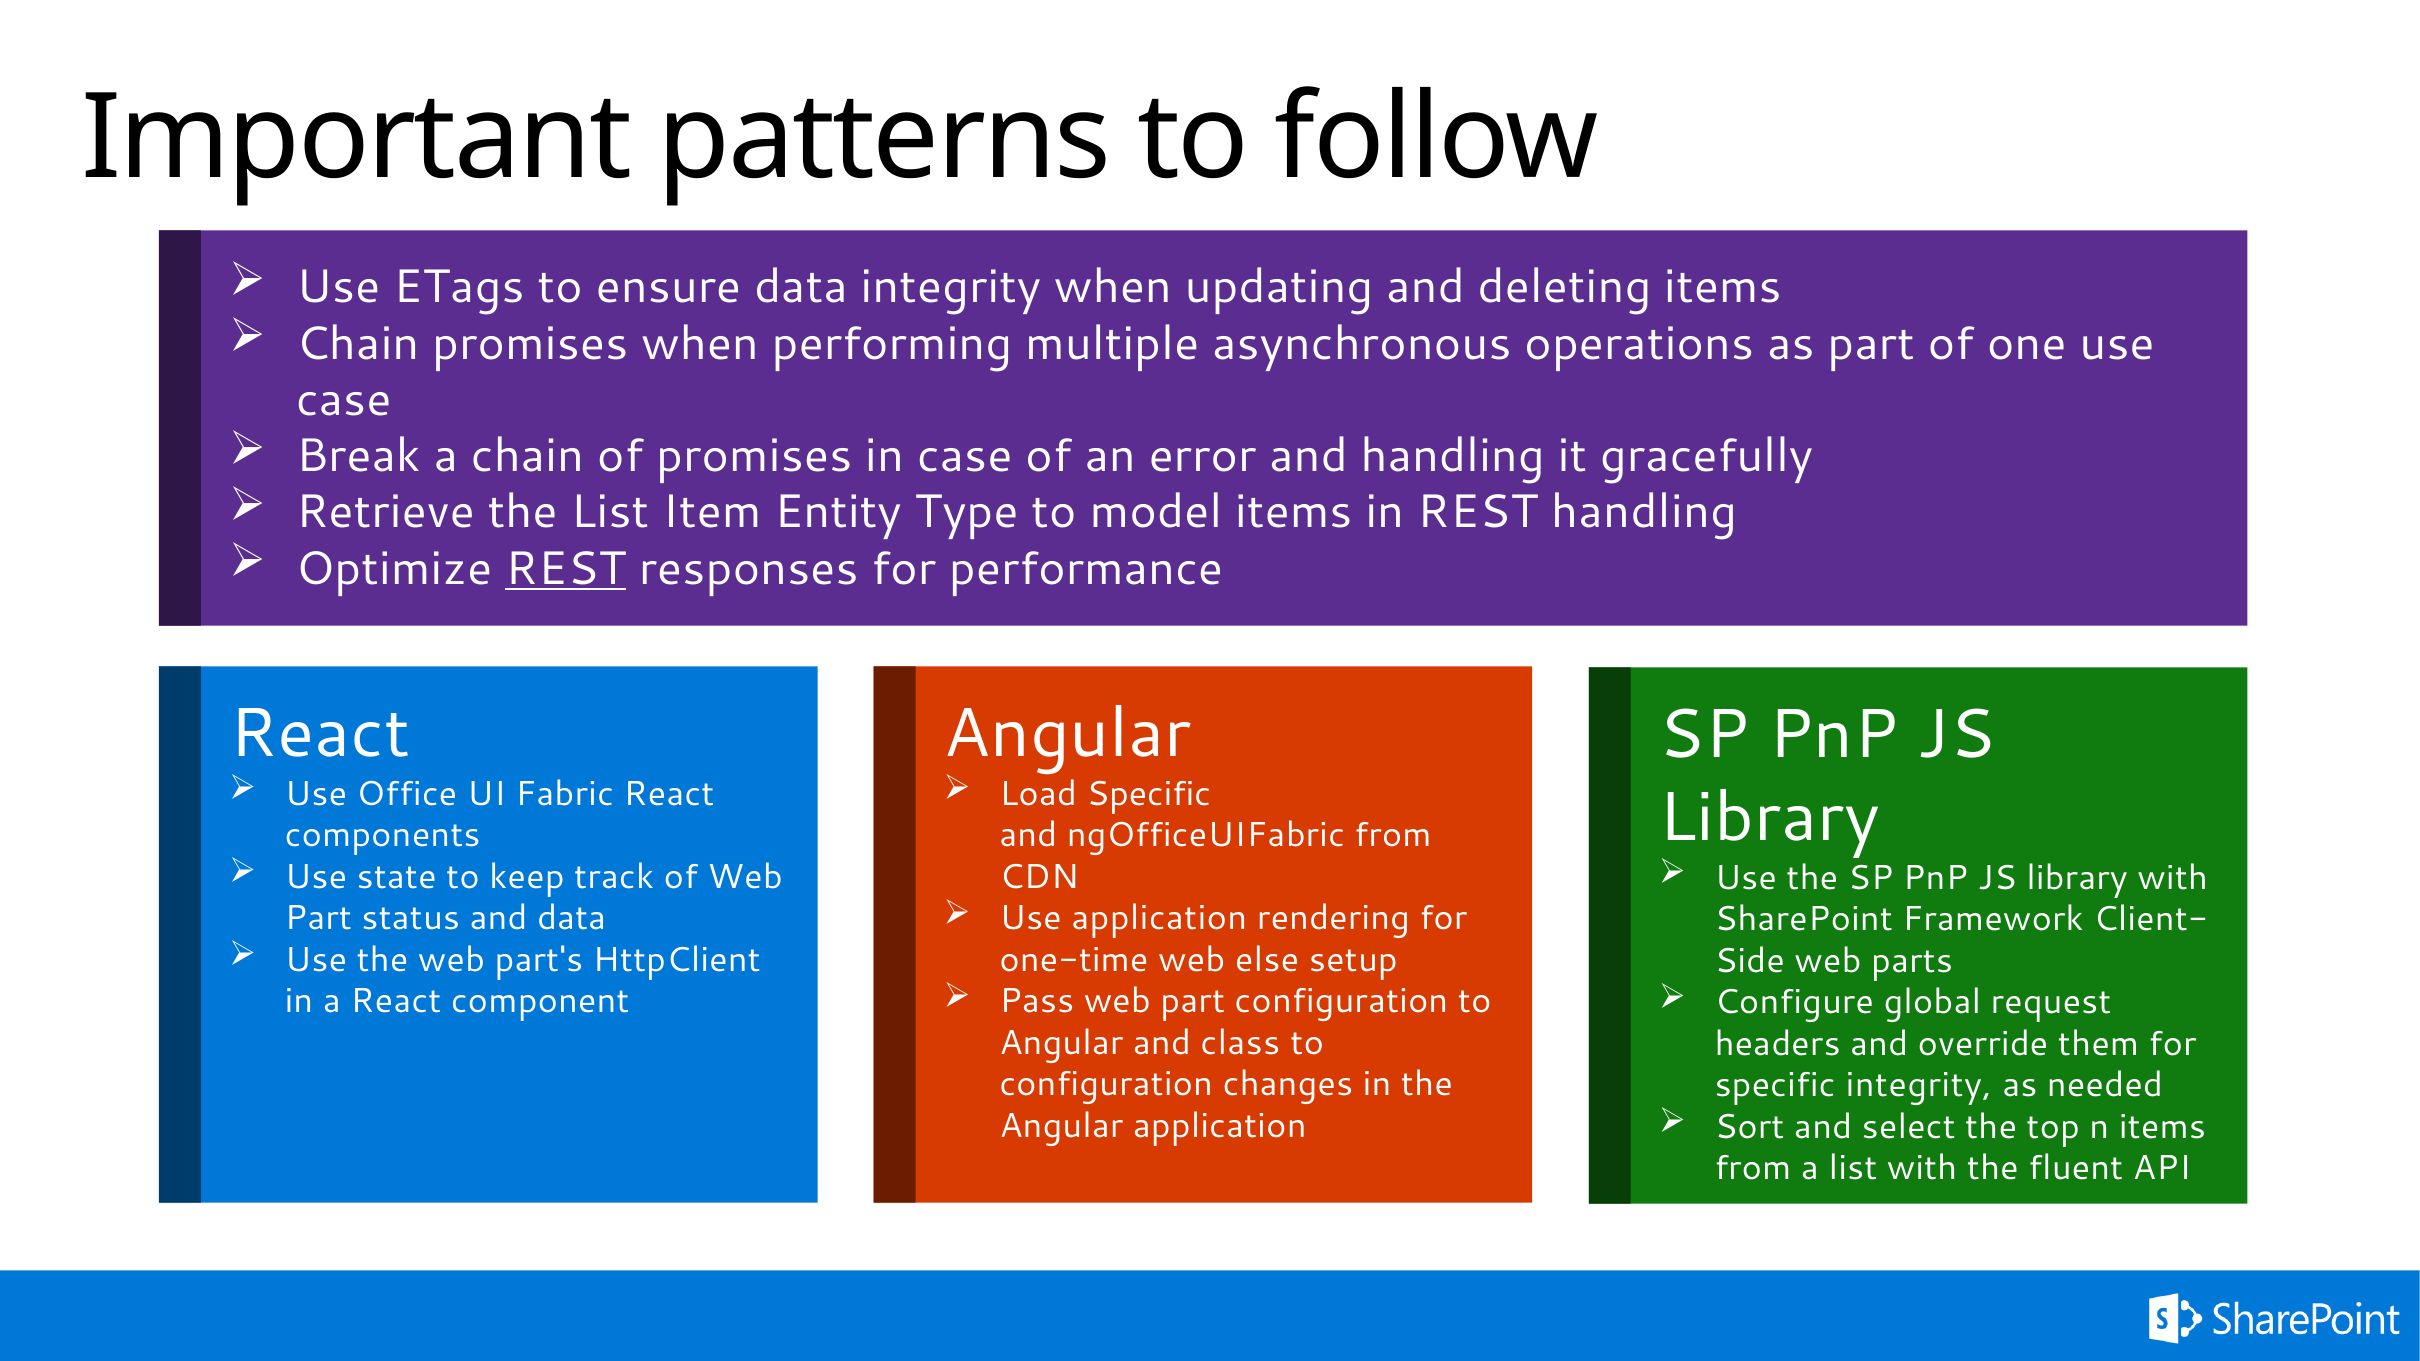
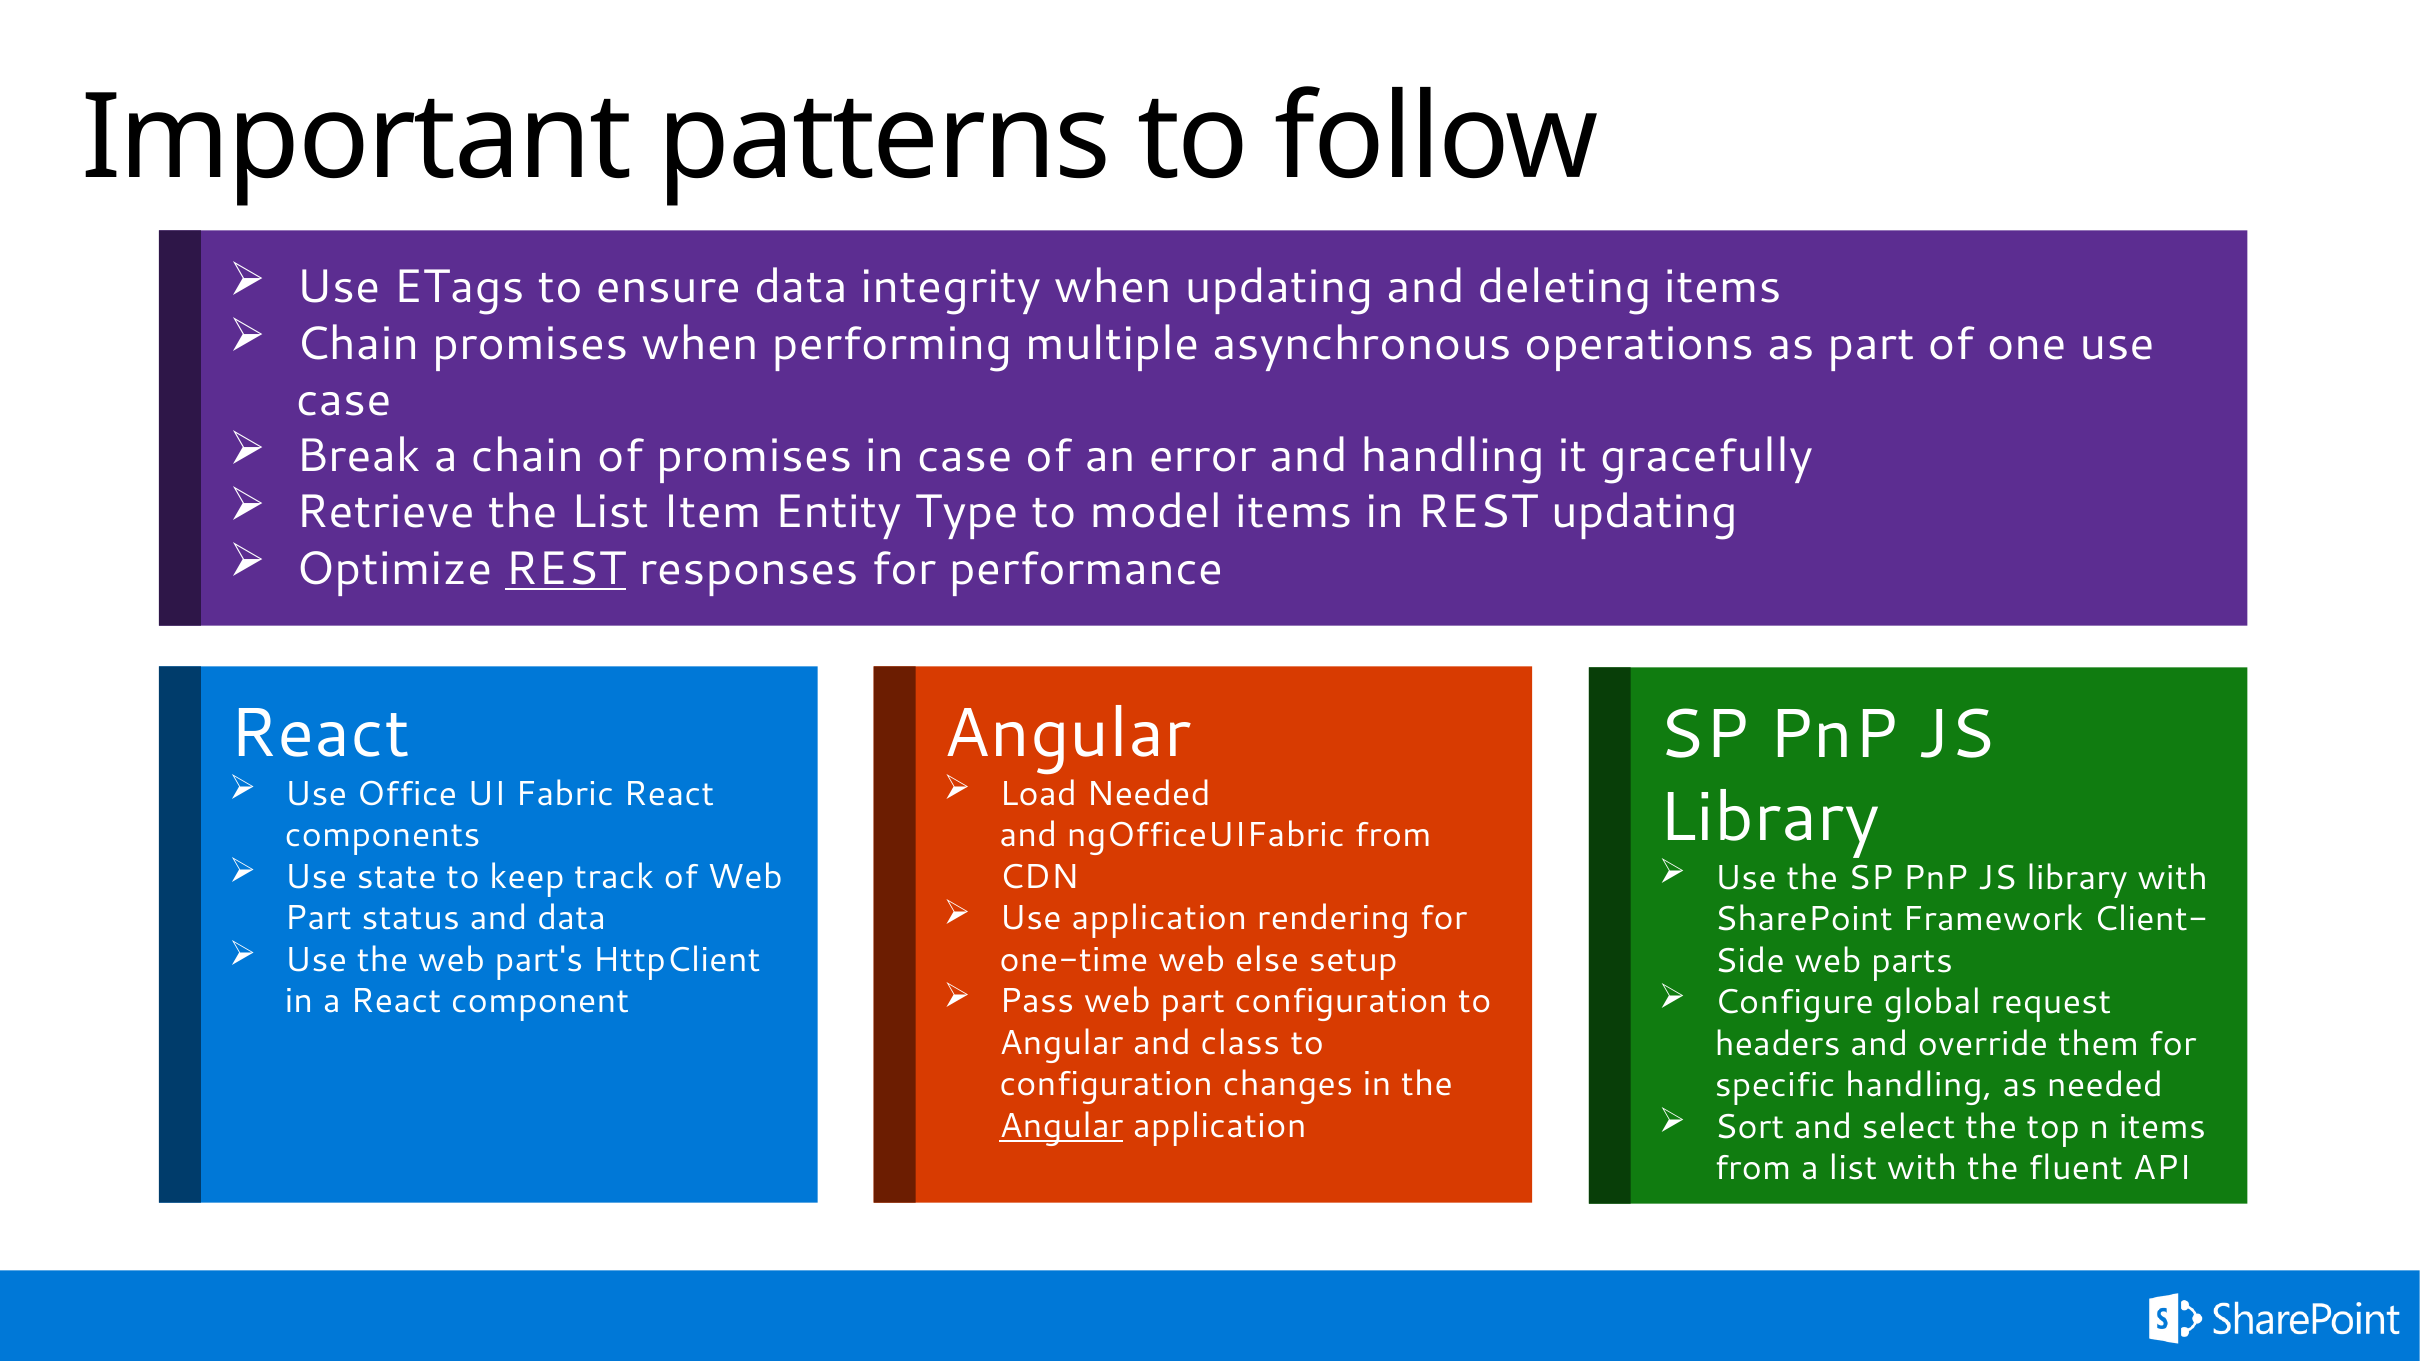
REST handling: handling -> updating
Load Specific: Specific -> Needed
specific integrity: integrity -> handling
Angular at (1061, 1126) underline: none -> present
